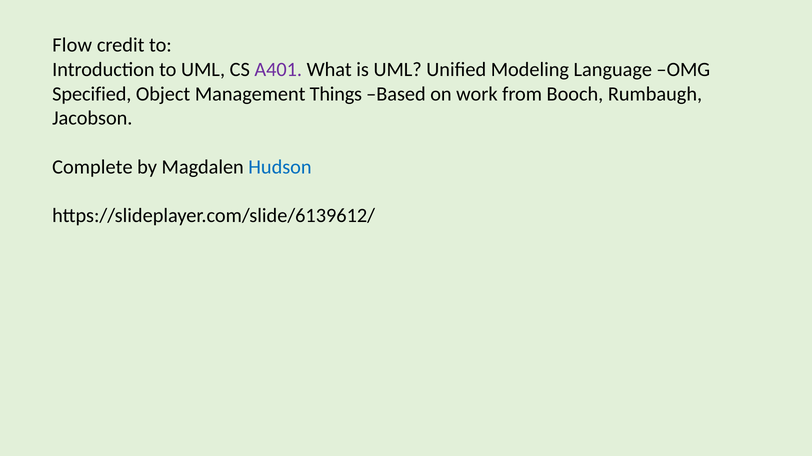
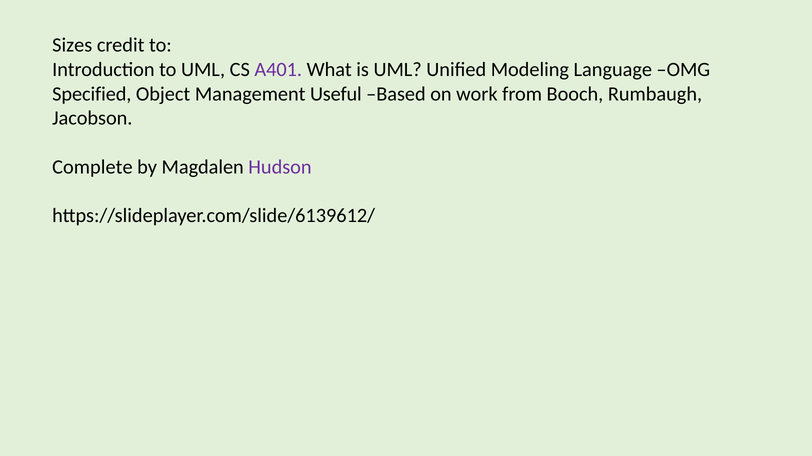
Flow: Flow -> Sizes
Things: Things -> Useful
Hudson colour: blue -> purple
